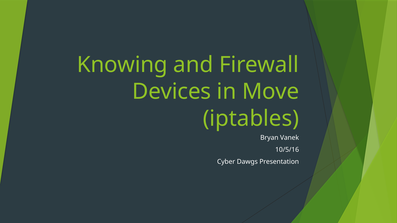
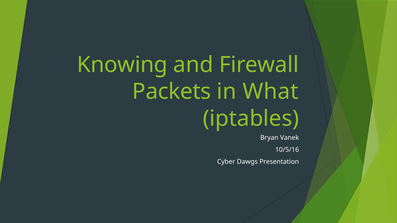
Devices: Devices -> Packets
Move: Move -> What
